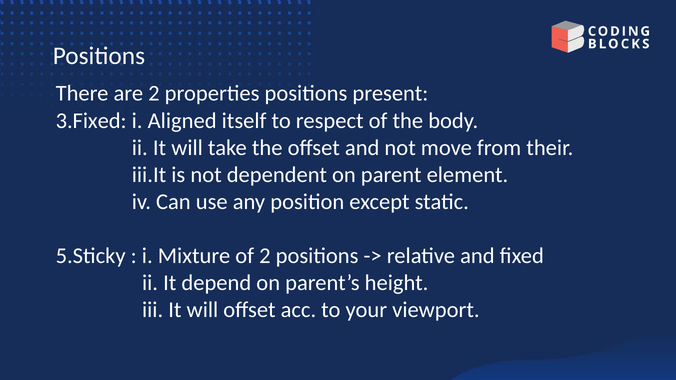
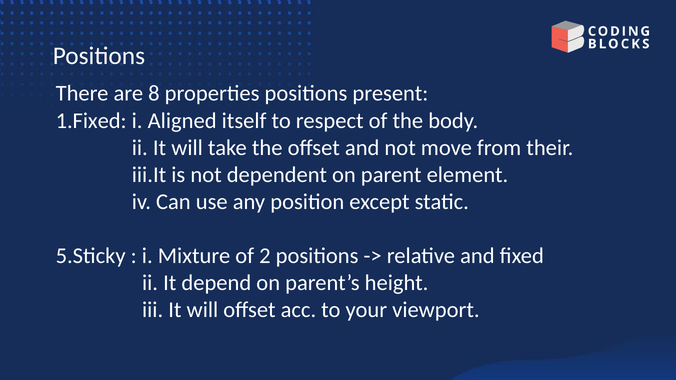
are 2: 2 -> 8
3.Fixed: 3.Fixed -> 1.Fixed
